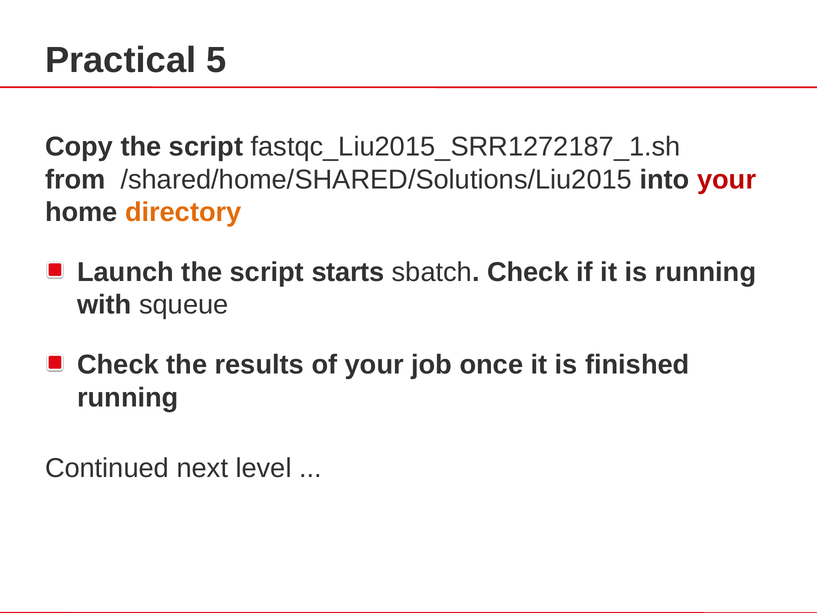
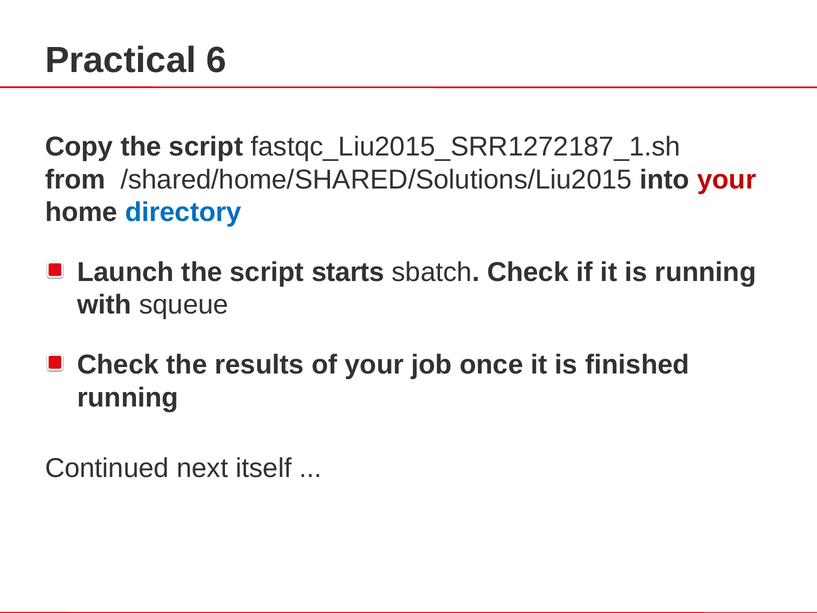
5: 5 -> 6
directory colour: orange -> blue
level: level -> itself
